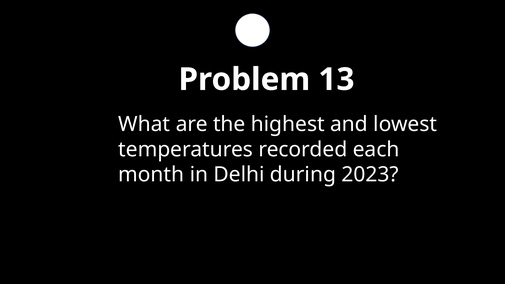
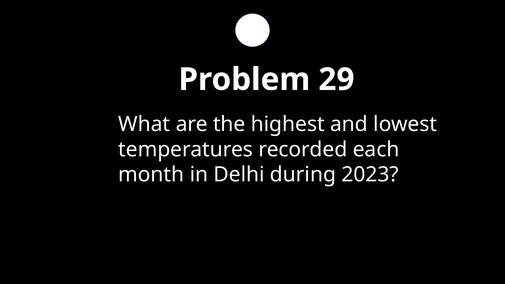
13: 13 -> 29
